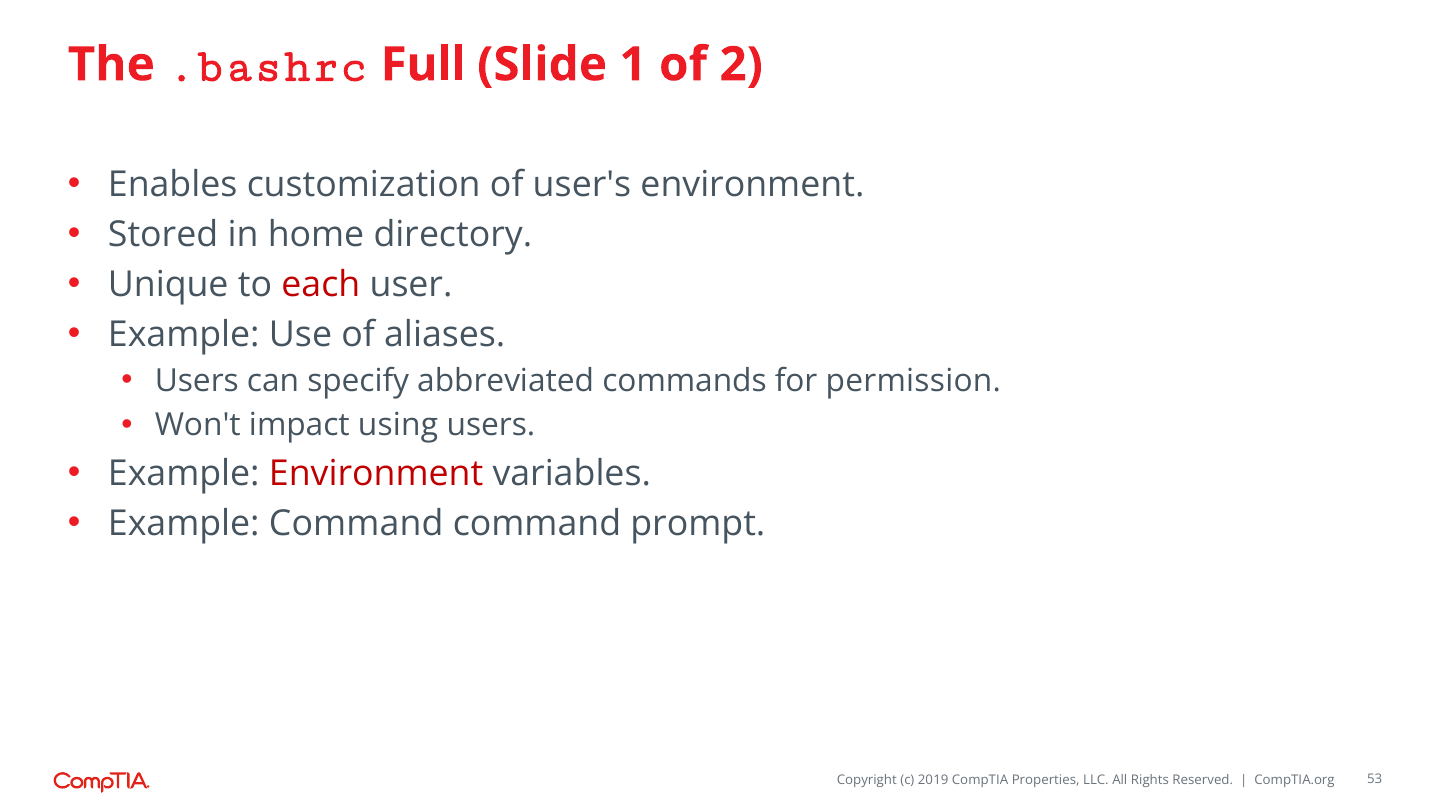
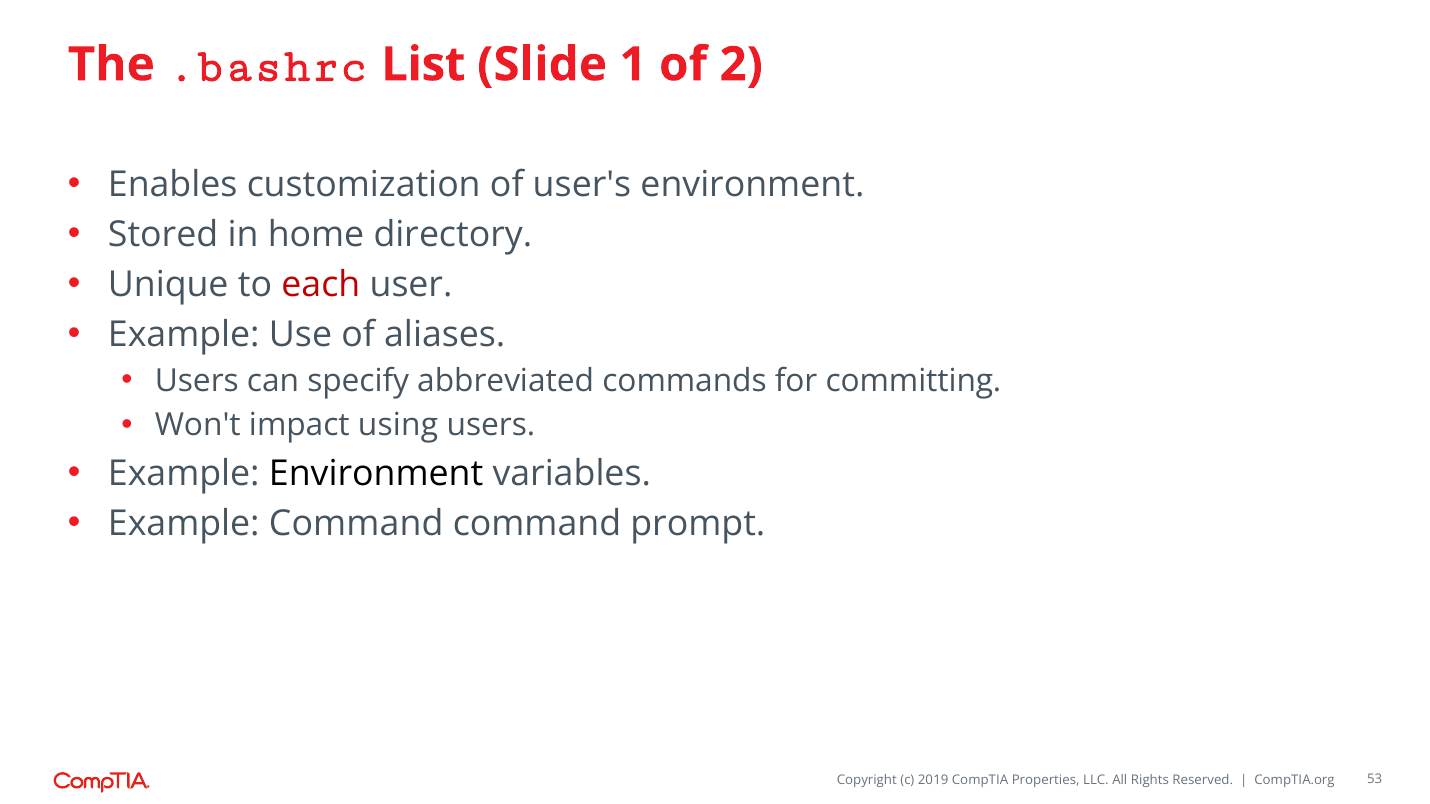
Full: Full -> List
permission: permission -> committing
Environment at (376, 474) colour: red -> black
